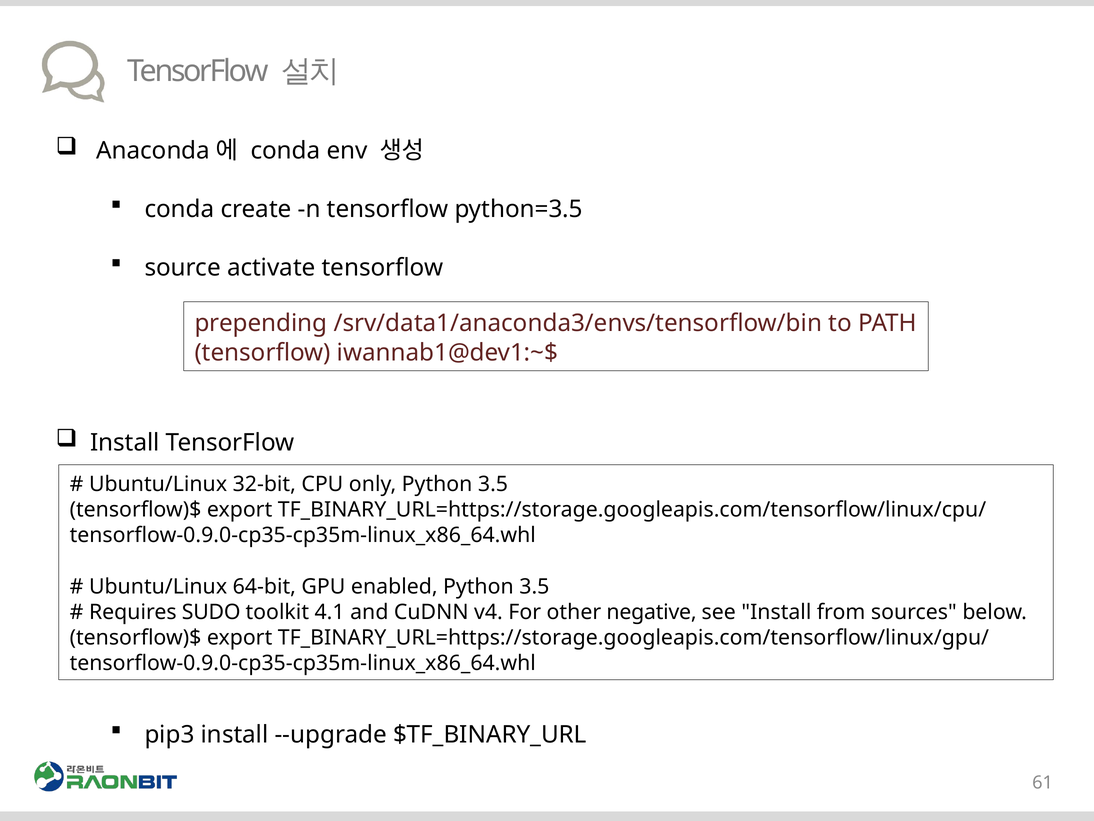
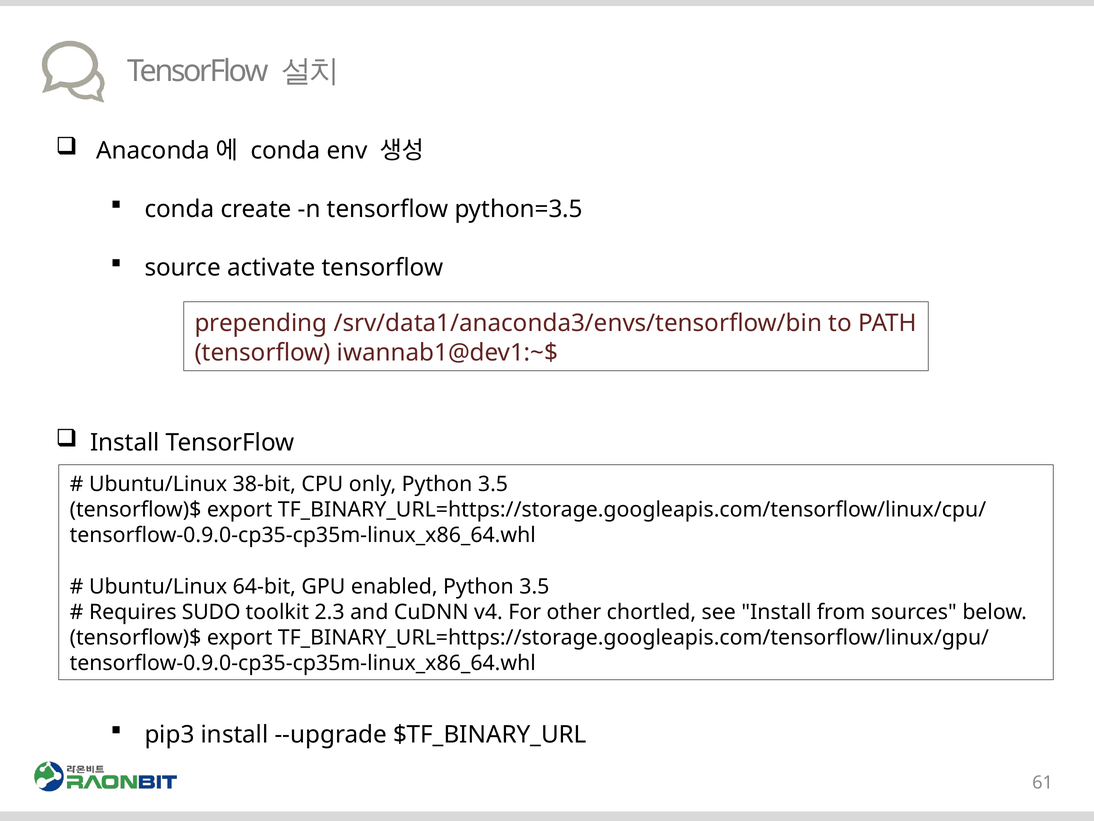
32-bit: 32-bit -> 38-bit
4.1: 4.1 -> 2.3
negative: negative -> chortled
